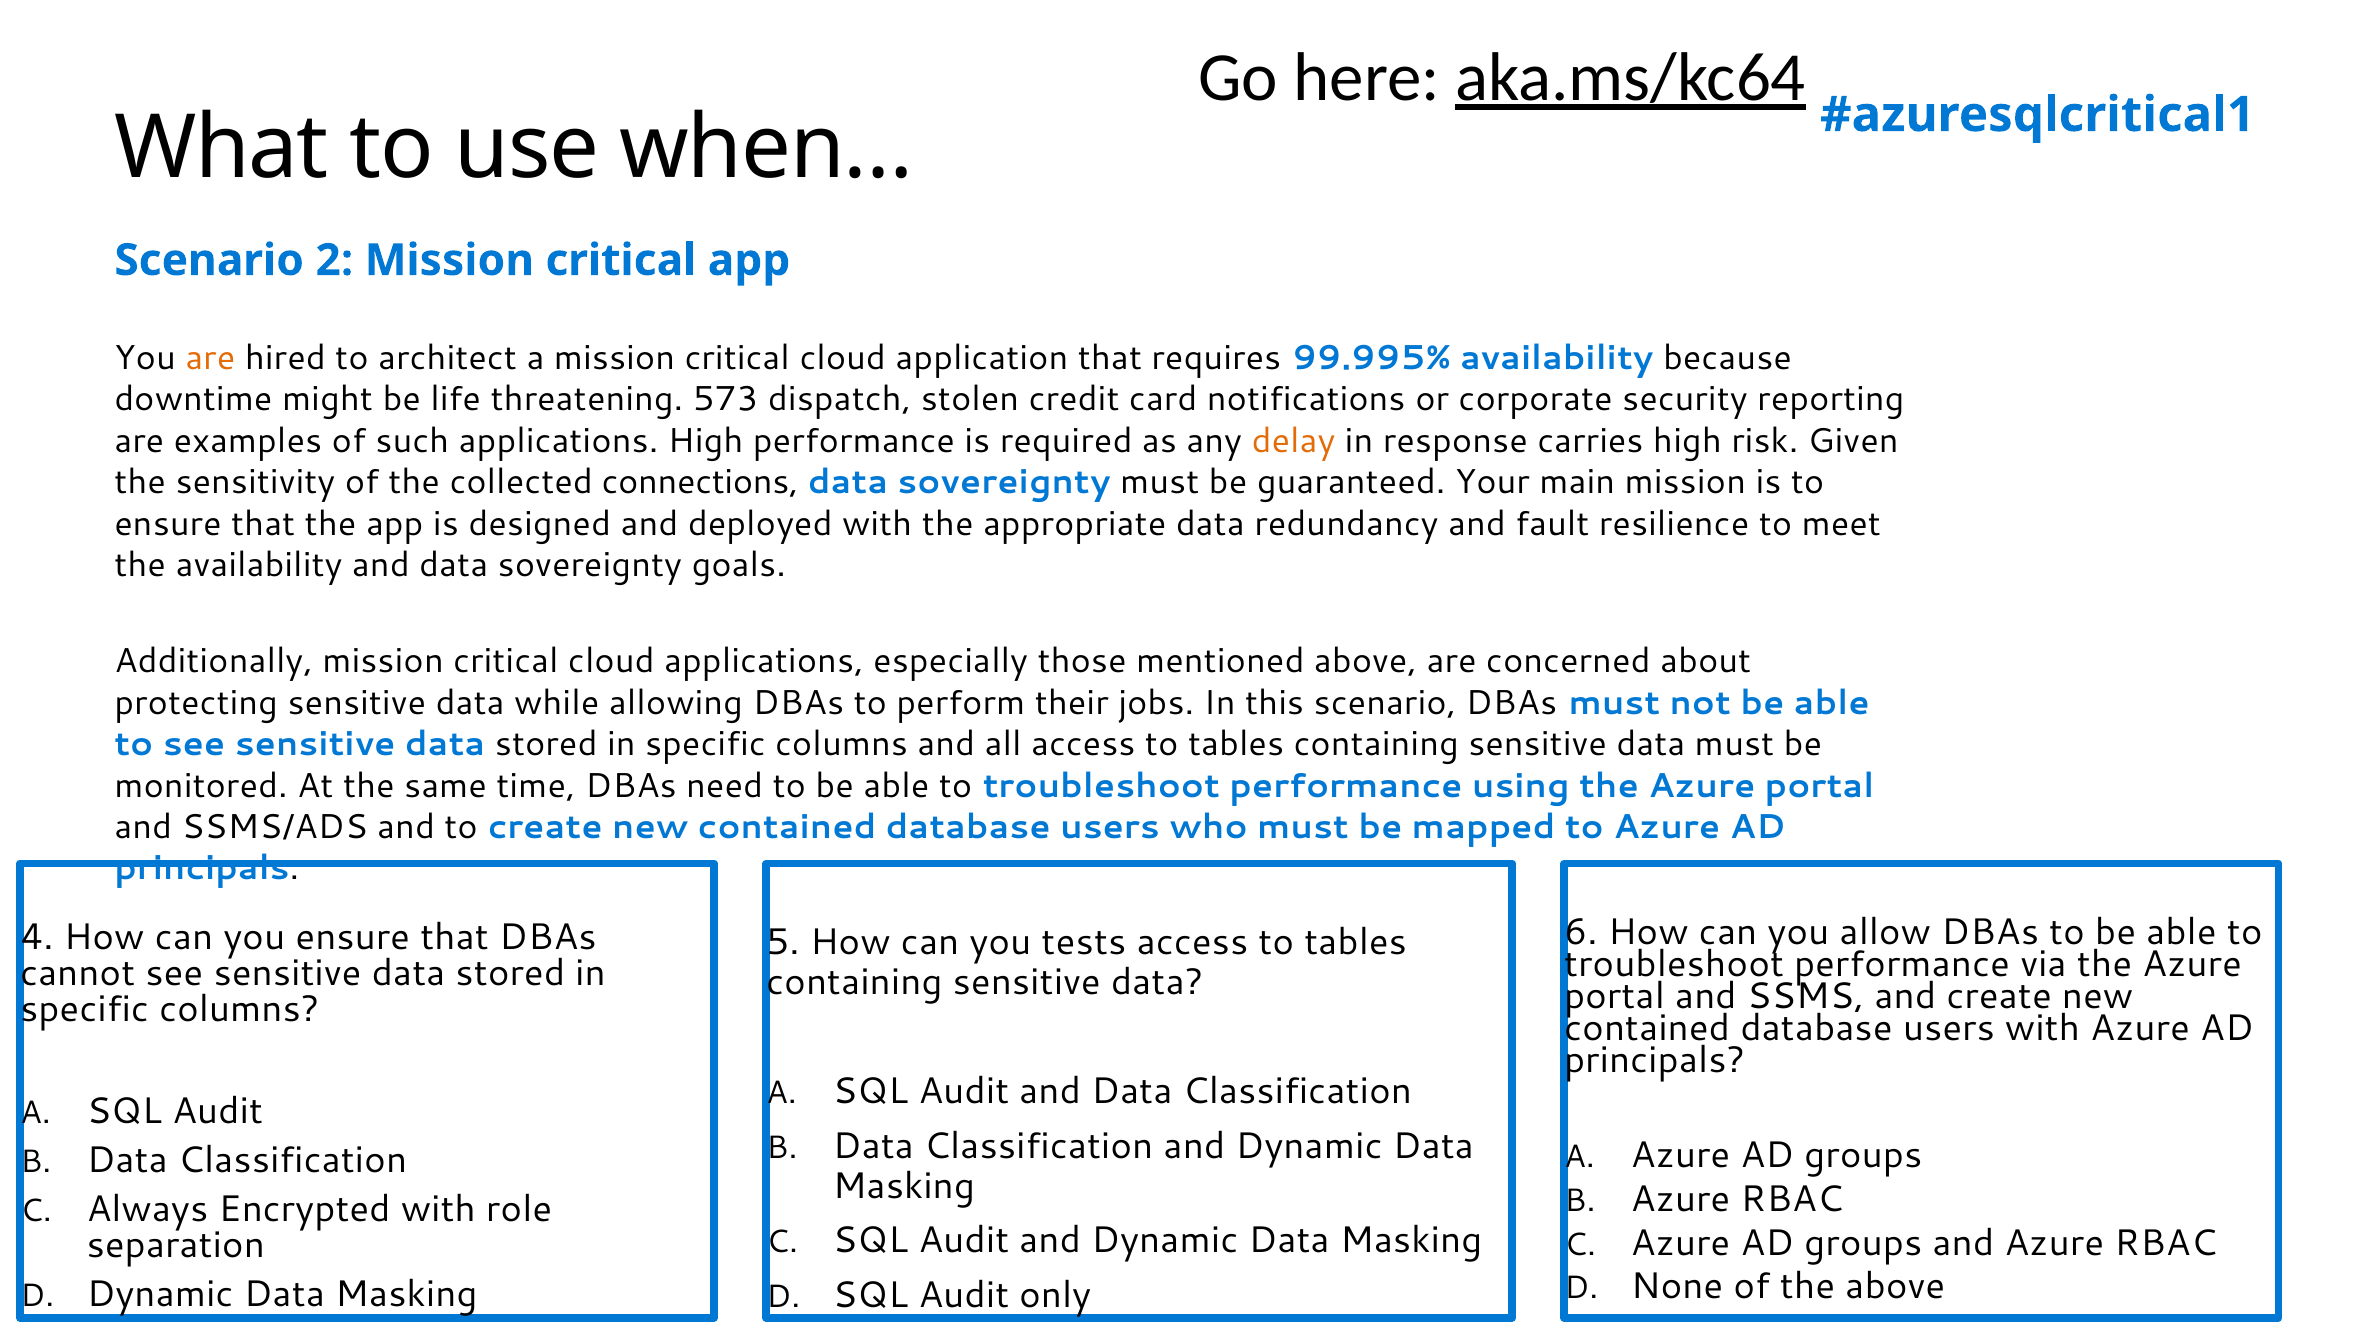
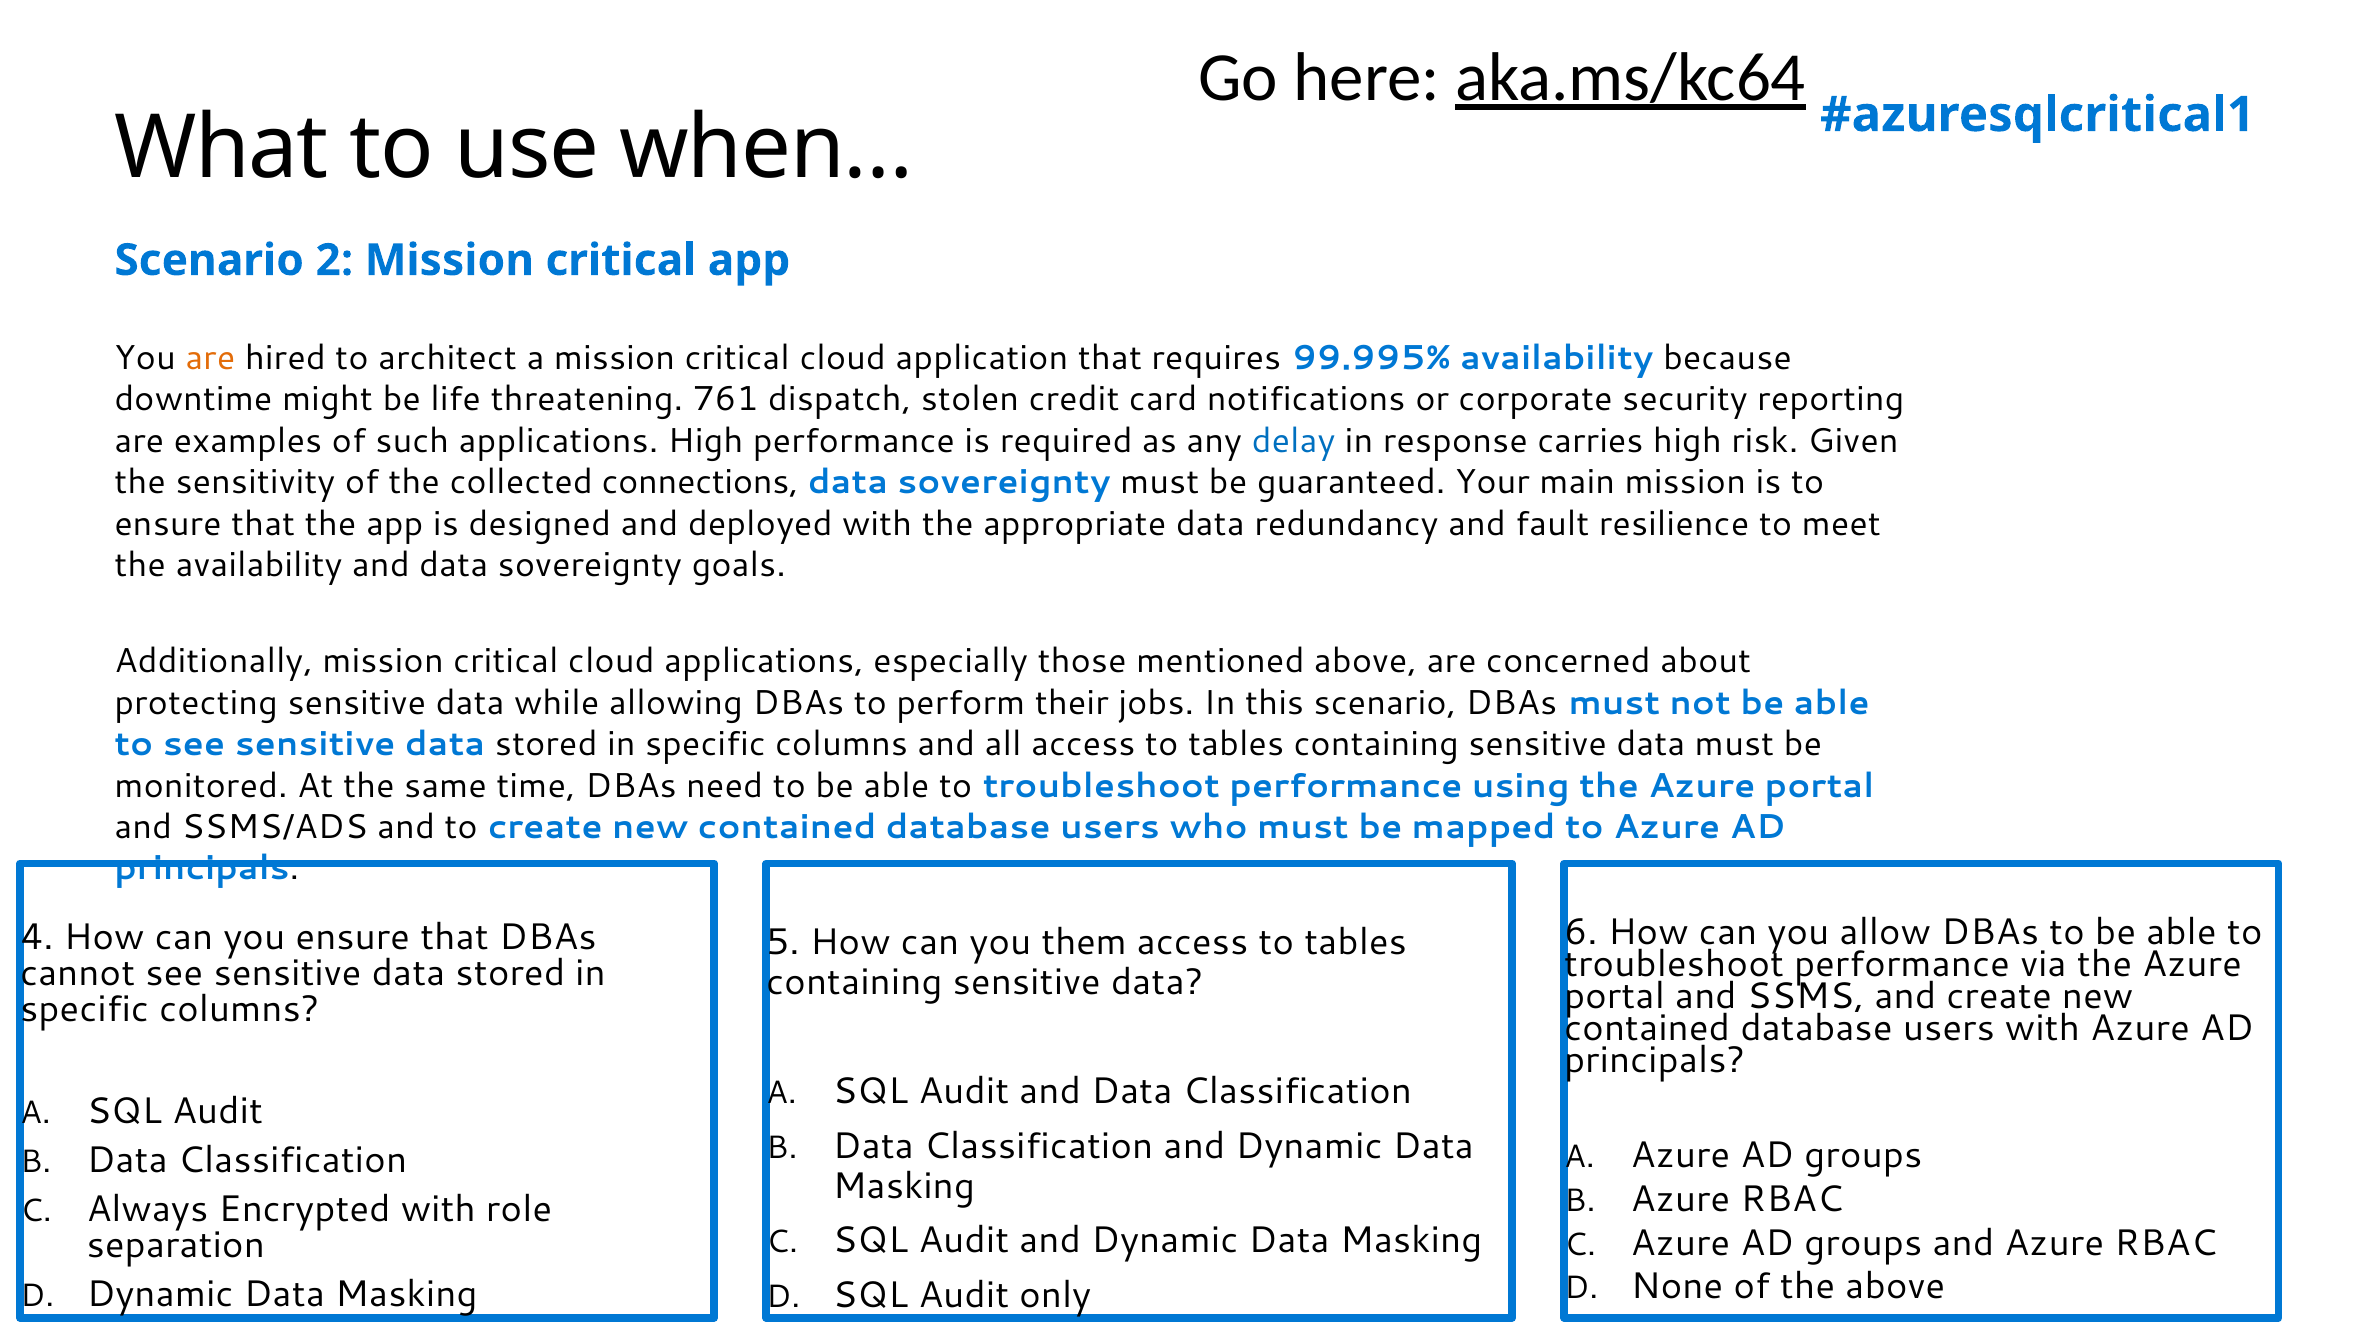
573: 573 -> 761
delay colour: orange -> blue
tests: tests -> them
